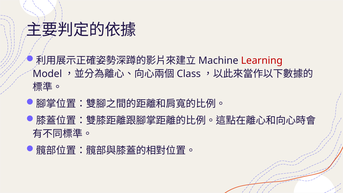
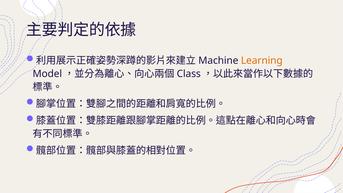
Learning colour: red -> orange
